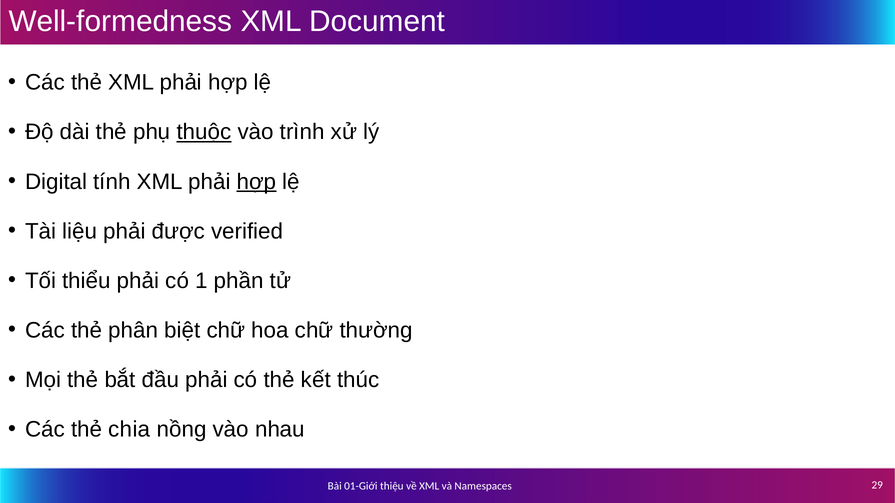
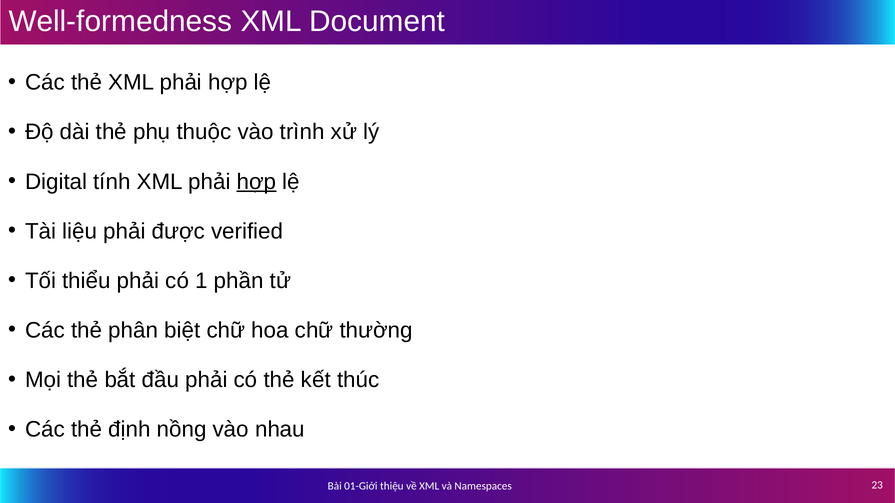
thuộc underline: present -> none
chia: chia -> định
29: 29 -> 23
